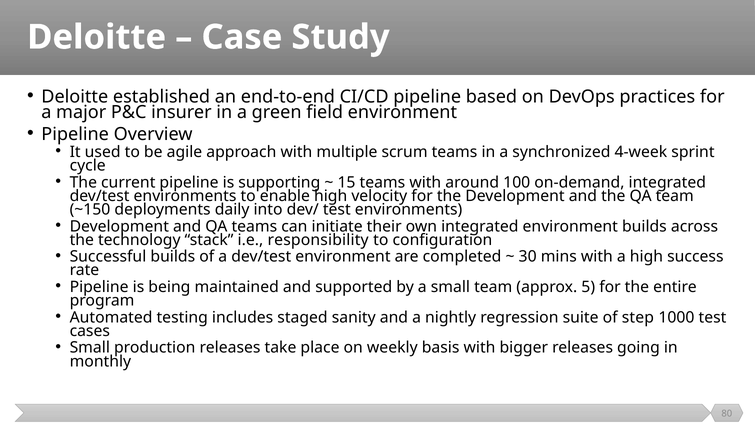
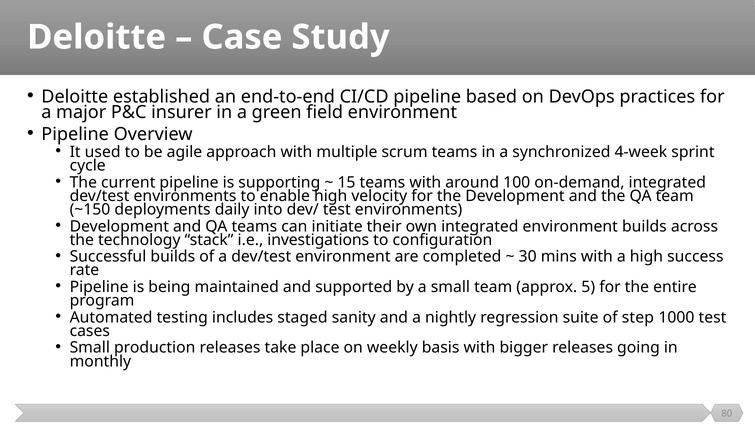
responsibility: responsibility -> investigations
